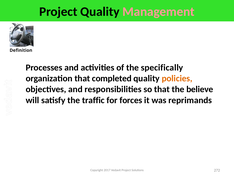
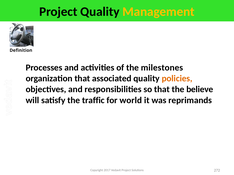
Management colour: pink -> yellow
specifically: specifically -> milestones
completed: completed -> associated
forces: forces -> world
